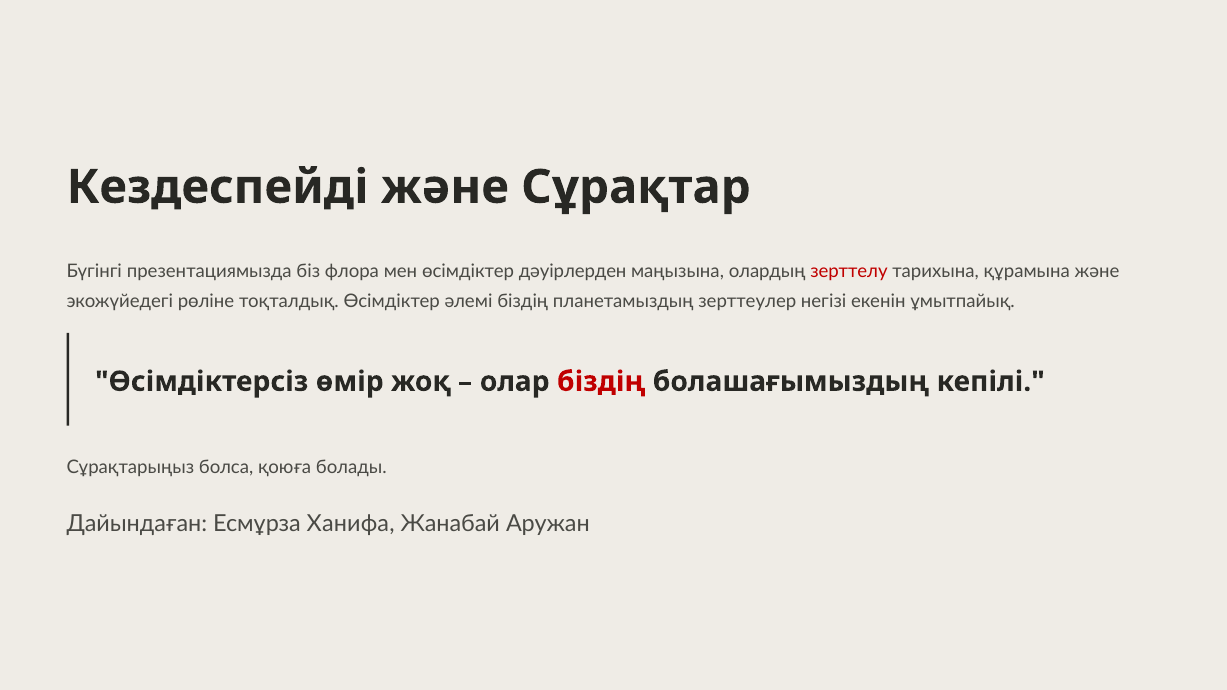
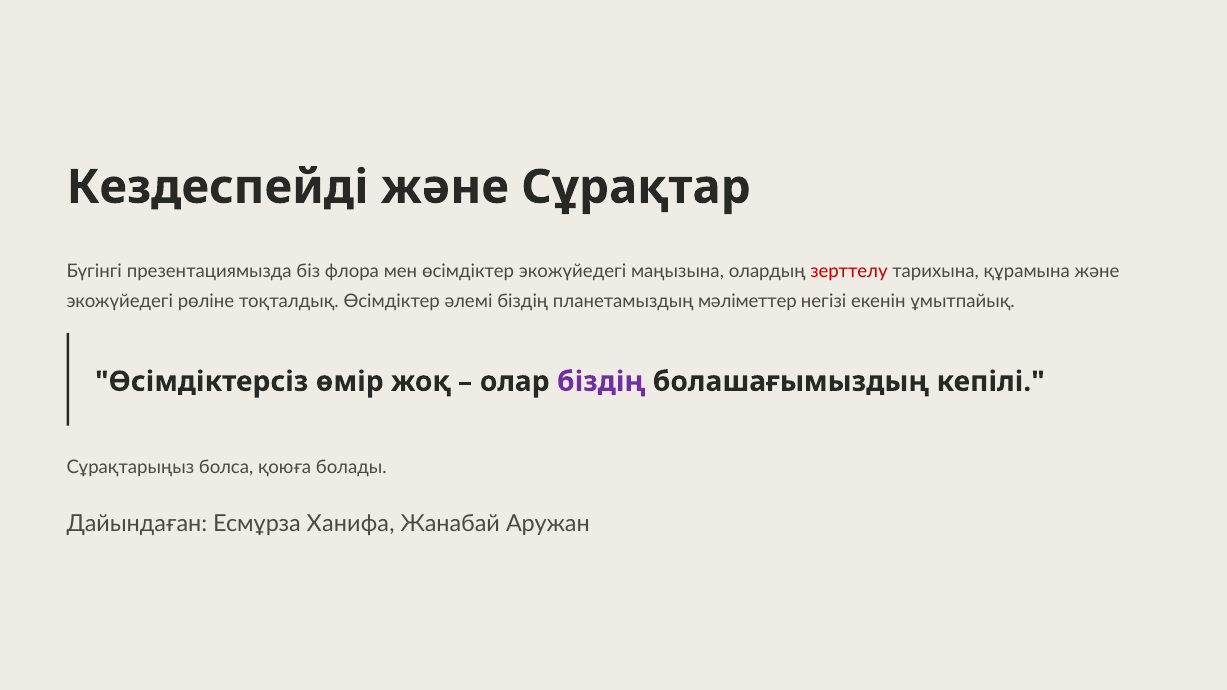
өсімдіктер дәуірлерден: дәуірлерден -> экожүйедегі
зерттеулер: зерттеулер -> мәліметтер
біздің at (601, 382) colour: red -> purple
